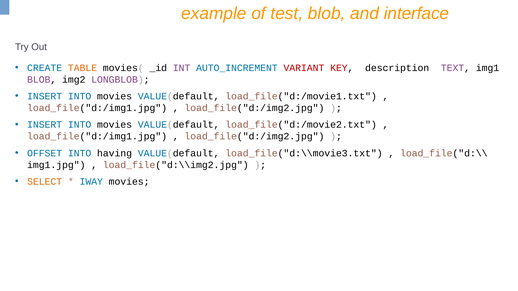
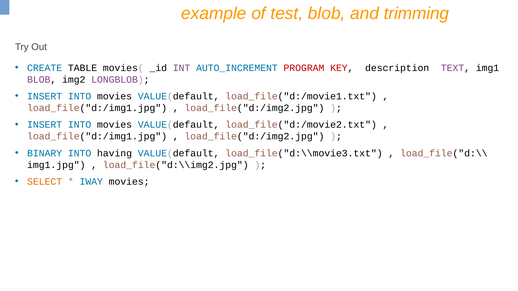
interface: interface -> trimming
TABLE colour: orange -> black
VARIANT: VARIANT -> PROGRAM
OFFSET: OFFSET -> BINARY
